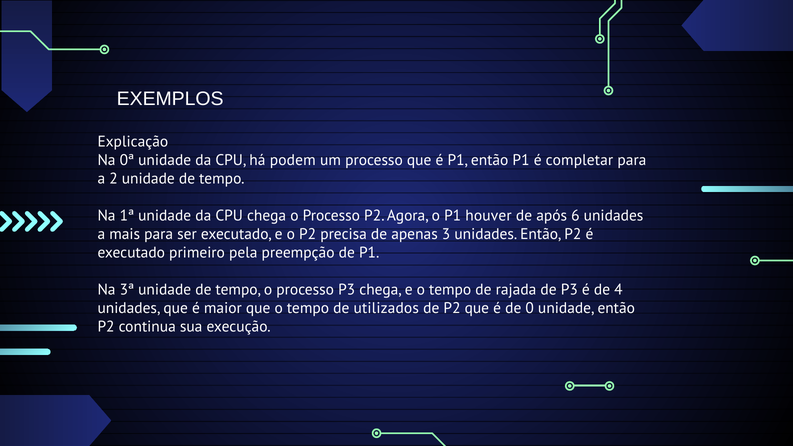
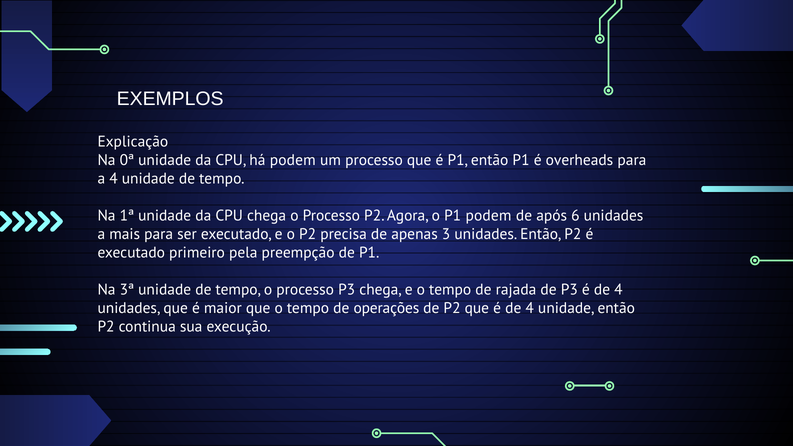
completar: completar -> overheads
a 2: 2 -> 4
P1 houver: houver -> podem
utilizados: utilizados -> operações
que é de 0: 0 -> 4
